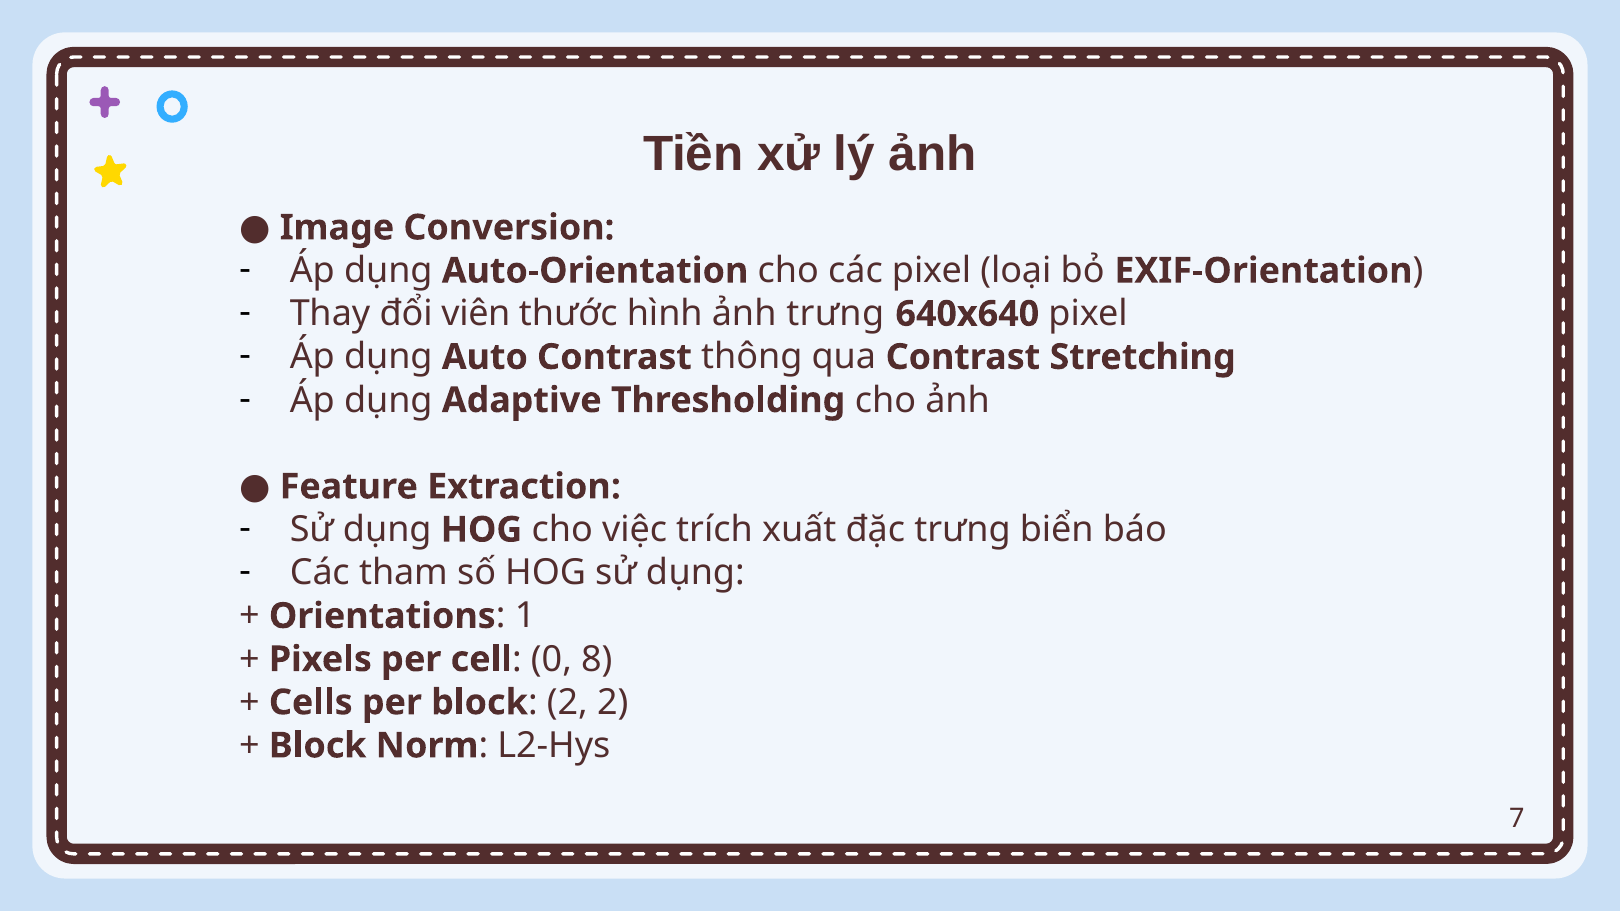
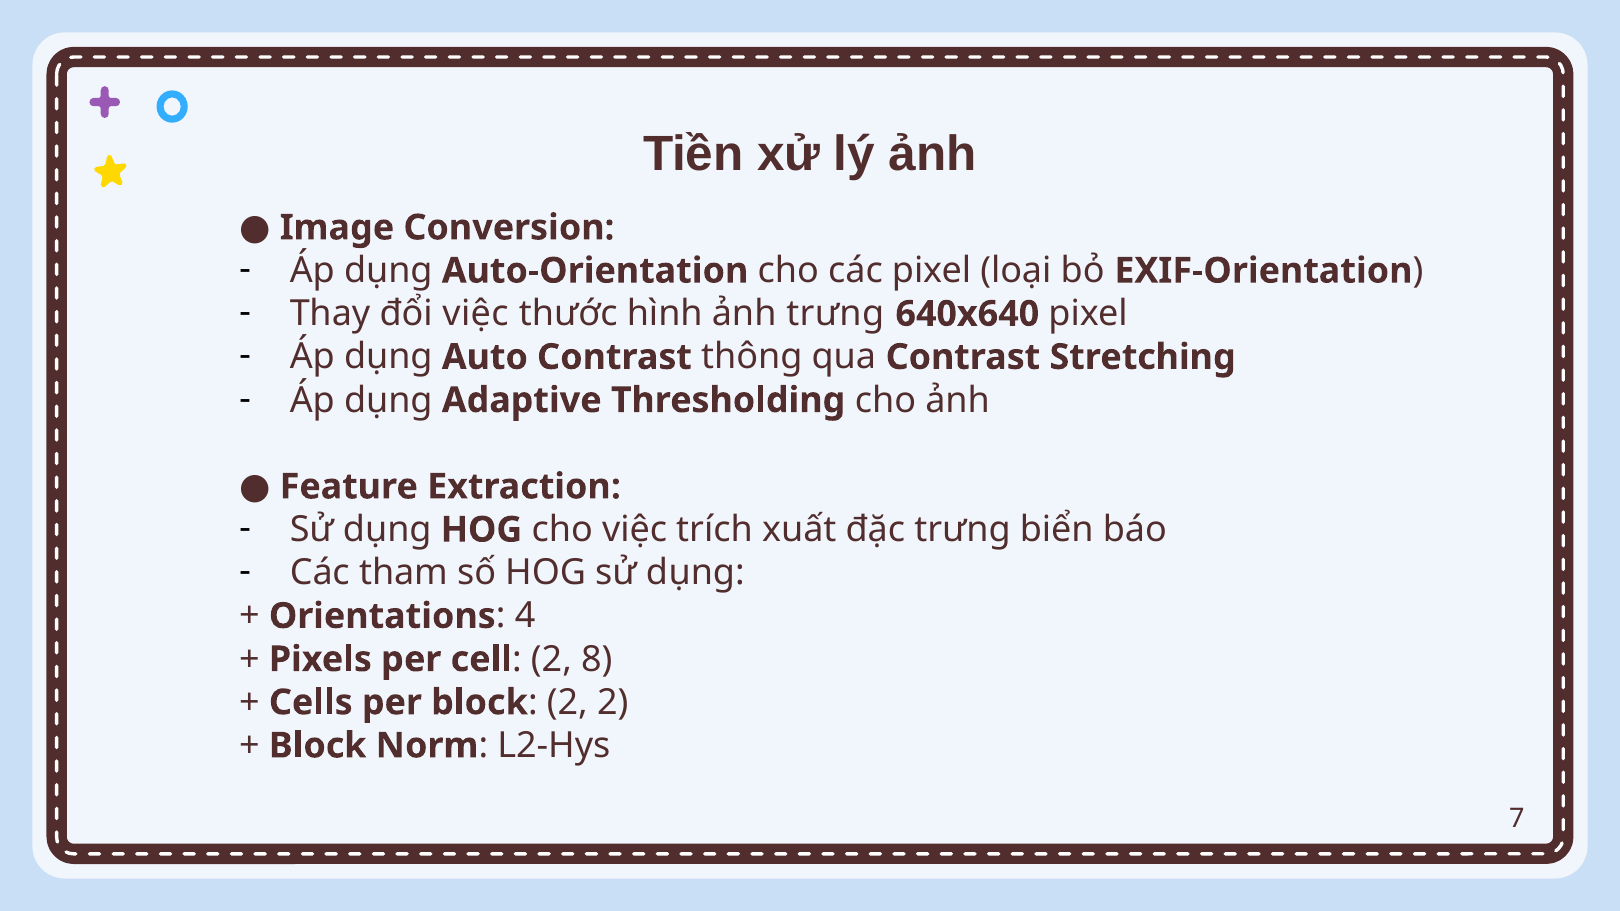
đổi viên: viên -> việc
1: 1 -> 4
cell 0: 0 -> 2
